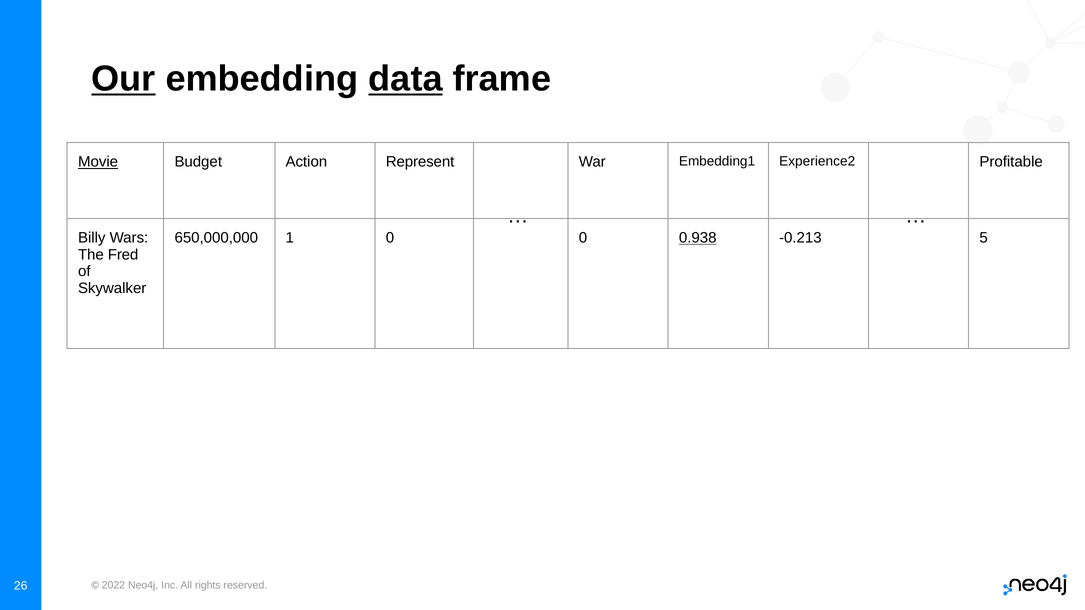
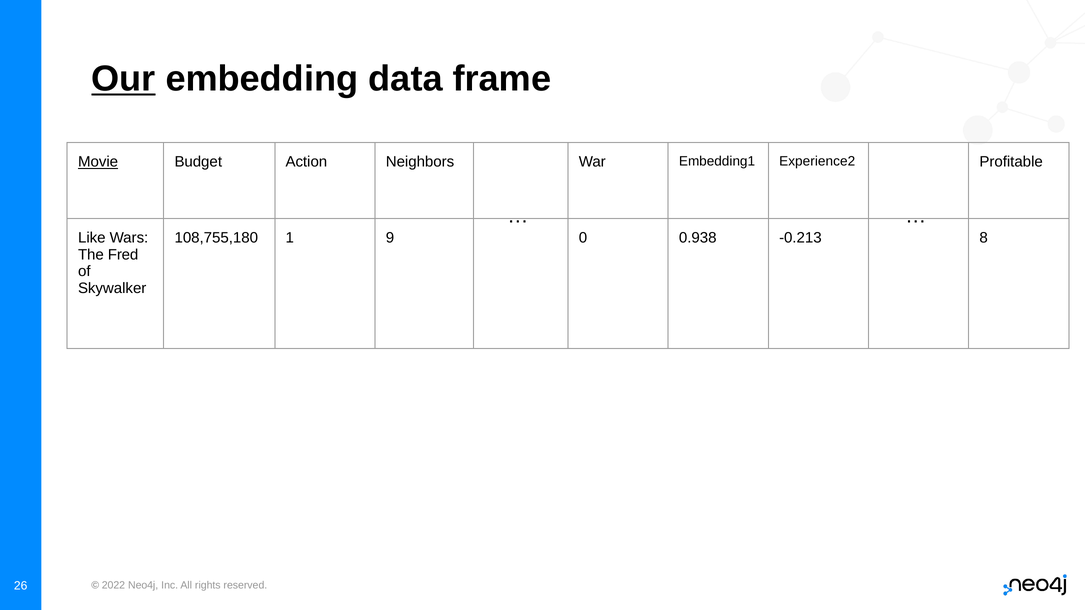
data underline: present -> none
Represent: Represent -> Neighbors
Billy: Billy -> Like
650,000,000: 650,000,000 -> 108,755,180
1 0: 0 -> 9
0.938 underline: present -> none
5: 5 -> 8
